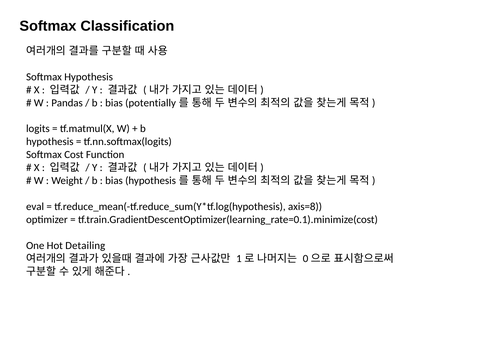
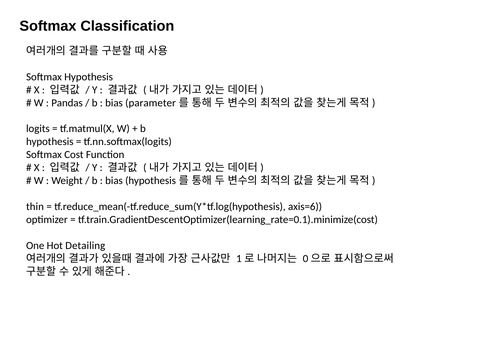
potentially: potentially -> parameter
eval: eval -> thin
axis=8: axis=8 -> axis=6
